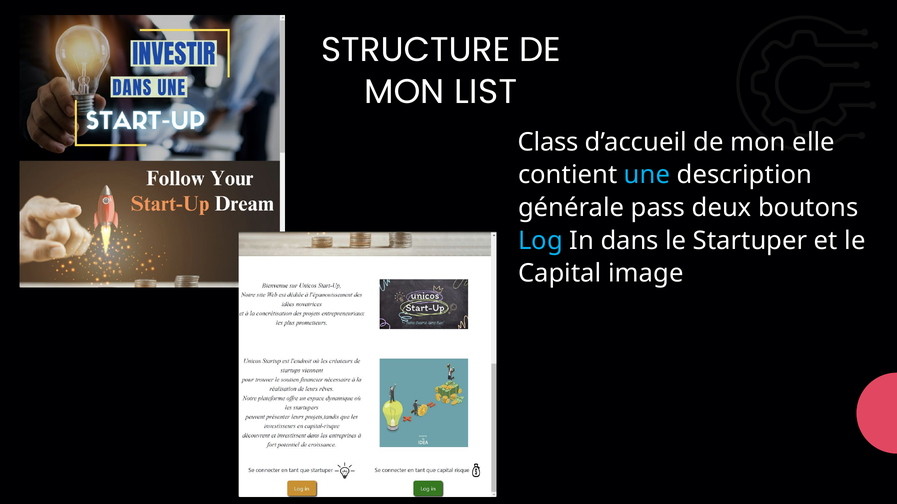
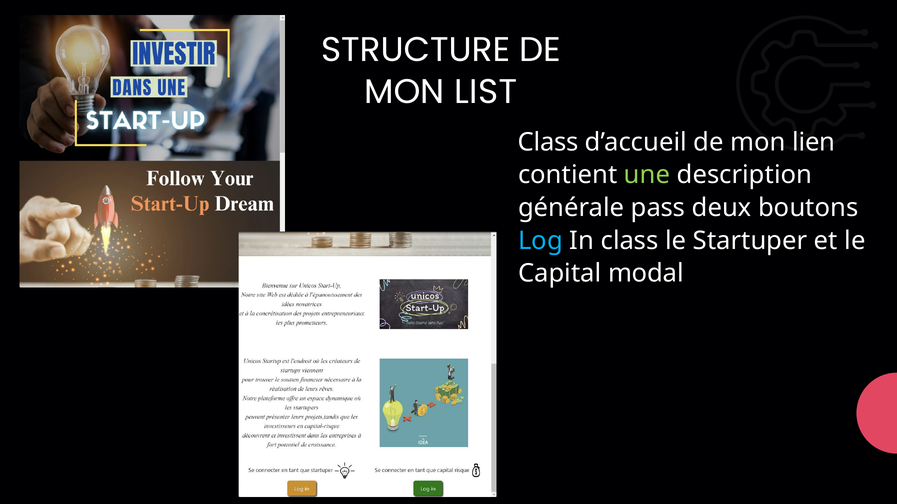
elle: elle -> lien
une colour: light blue -> light green
In dans: dans -> class
image: image -> modal
